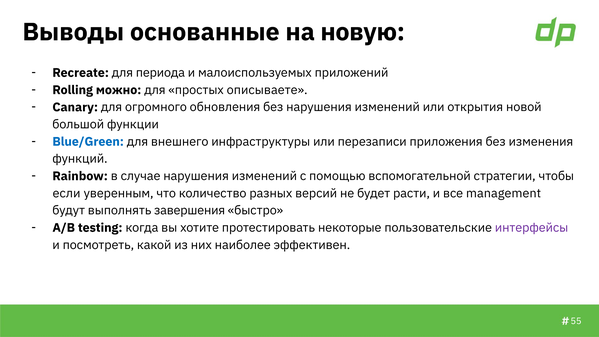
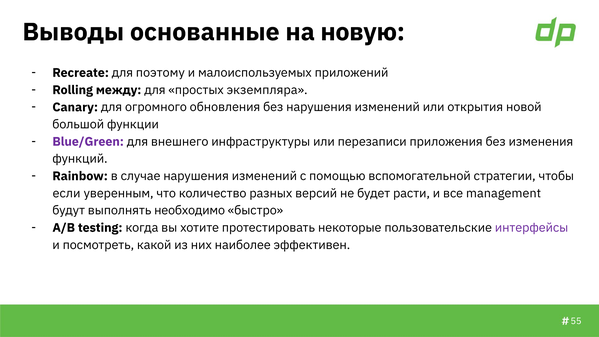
периода: периода -> поэтому
можно: можно -> между
описываете: описываете -> экземпляра
Blue/Green colour: blue -> purple
завершения: завершения -> необходимо
